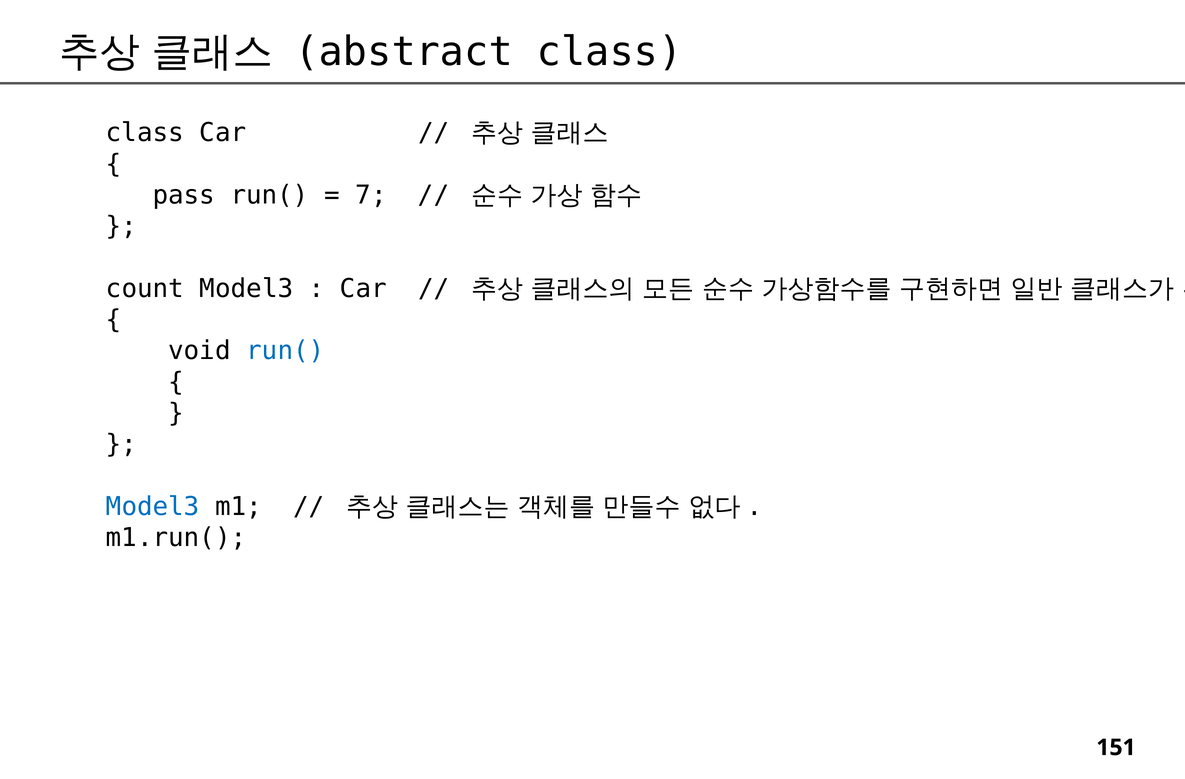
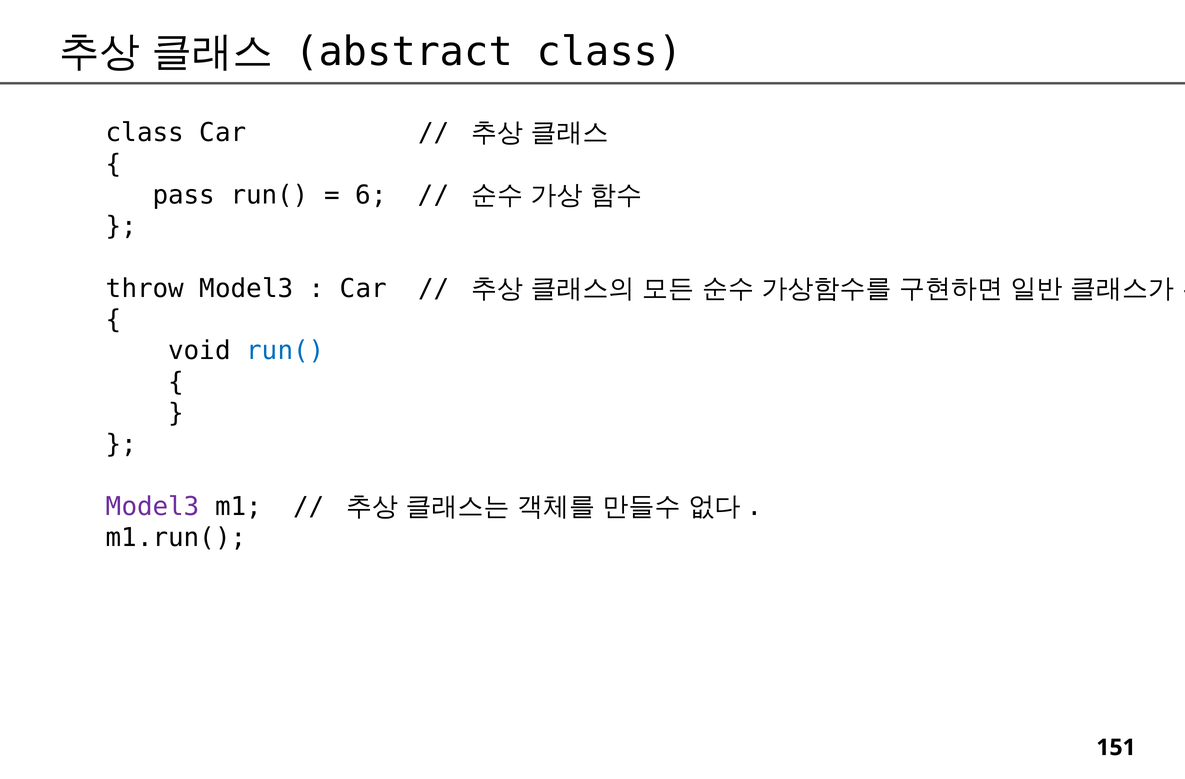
7: 7 -> 6
count: count -> throw
Model3 at (153, 506) colour: blue -> purple
